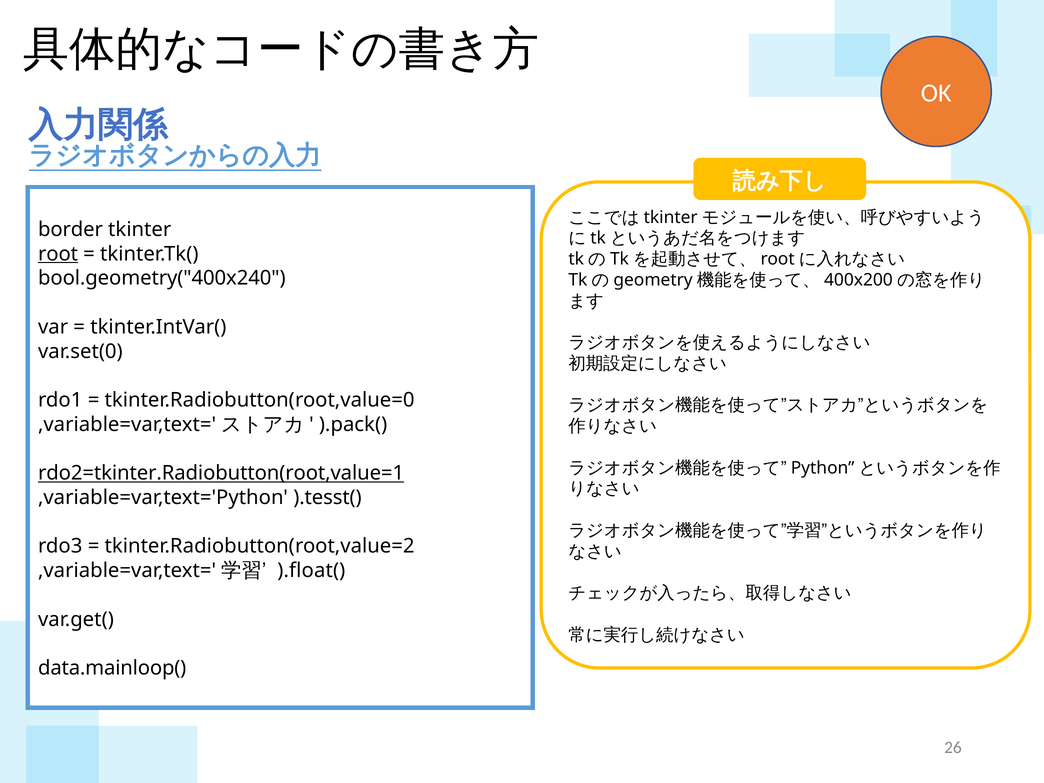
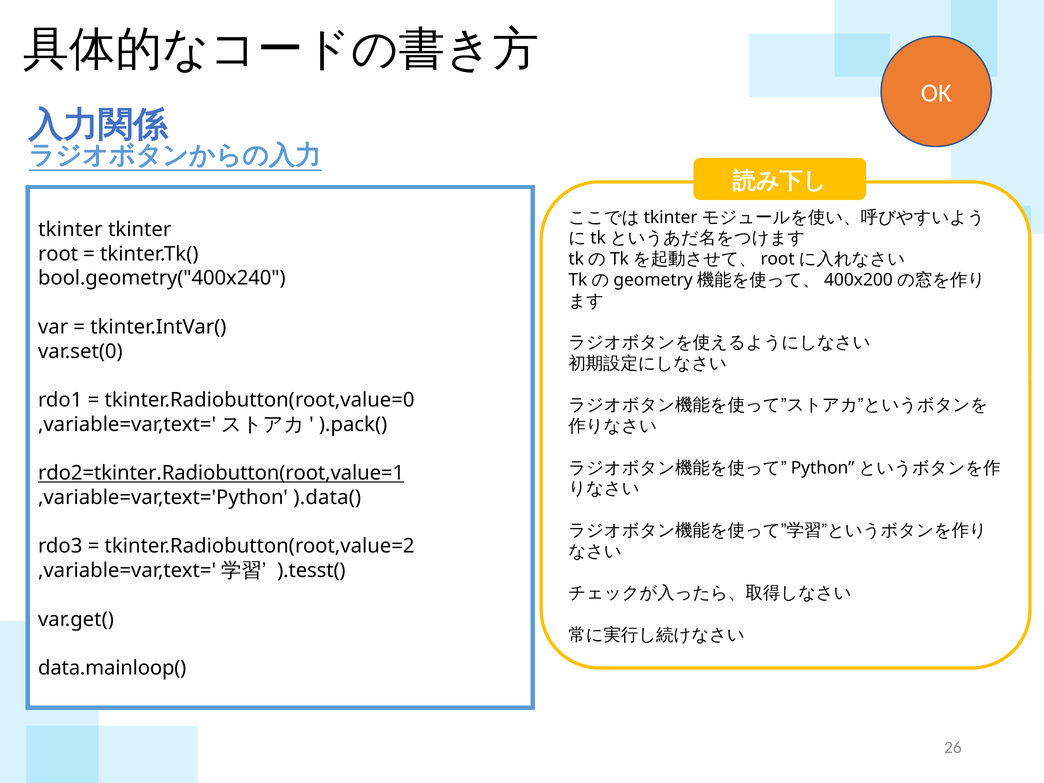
border at (70, 229): border -> tkinter
root underline: present -> none
).tesst(: ).tesst( -> ).data(
).float(: ).float( -> ).tesst(
